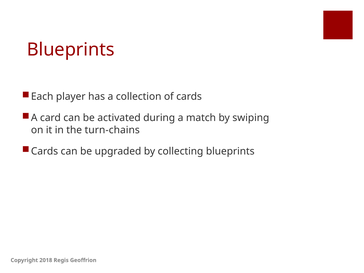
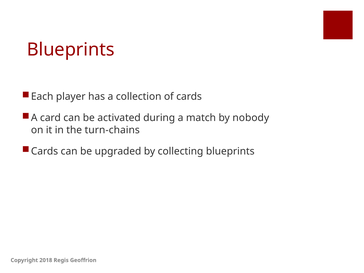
swiping: swiping -> nobody
